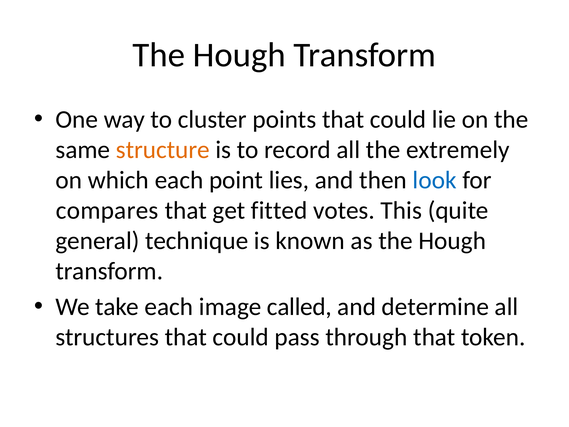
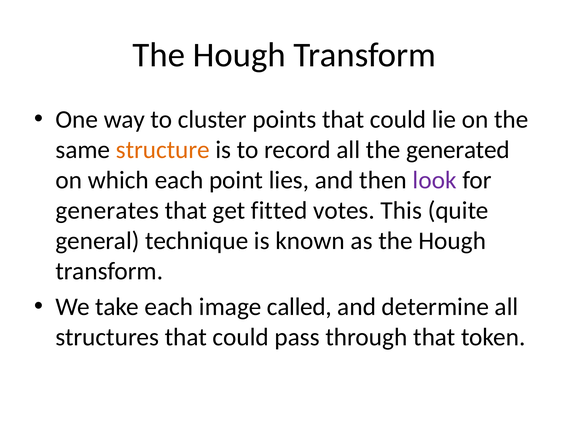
extremely: extremely -> generated
look colour: blue -> purple
compares: compares -> generates
